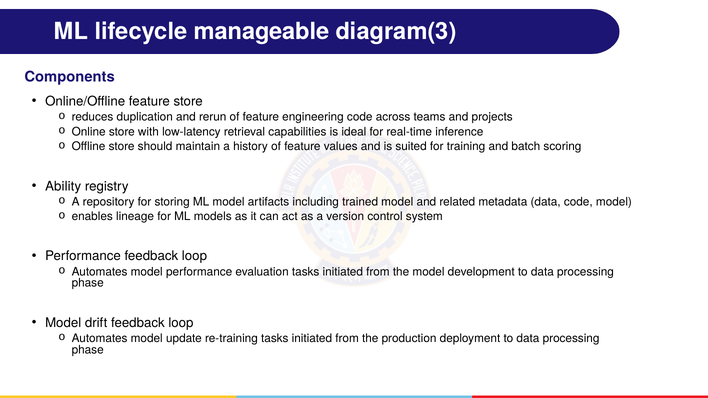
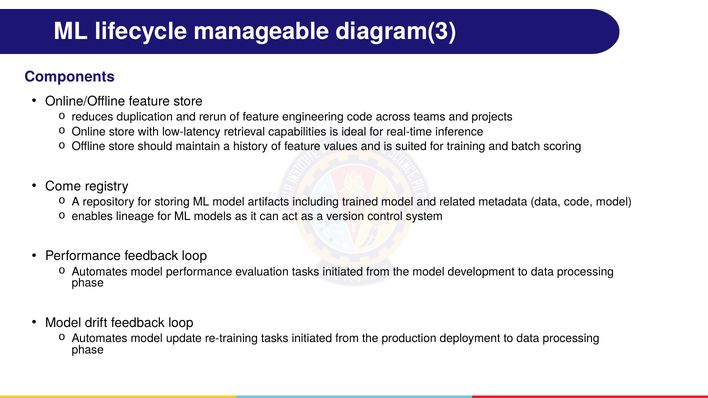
Ability: Ability -> Come
